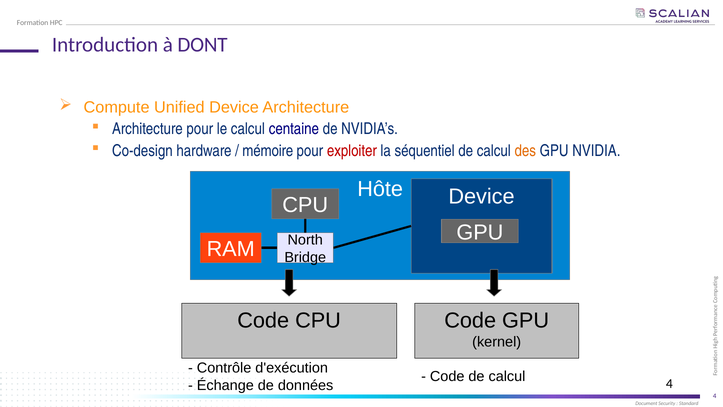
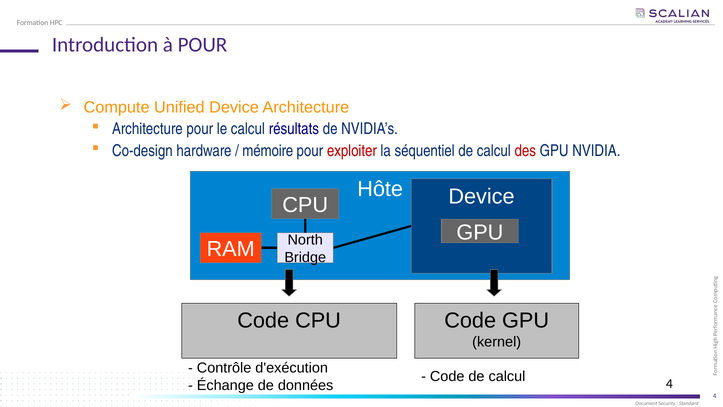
à DONT: DONT -> POUR
centaine: centaine -> résultats
des colour: orange -> red
